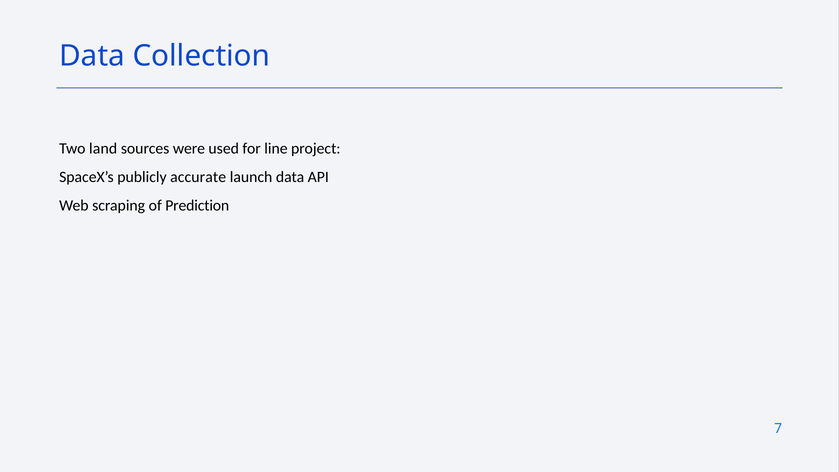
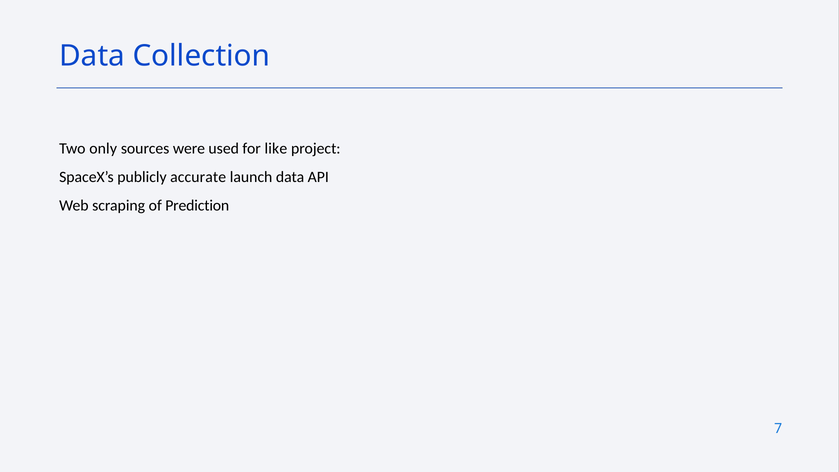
land: land -> only
line: line -> like
